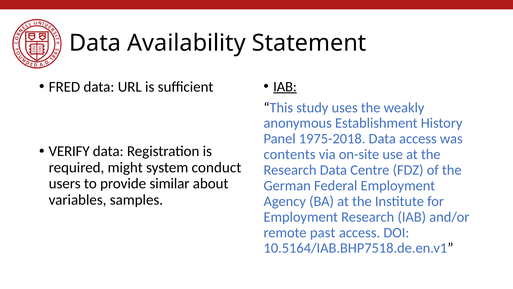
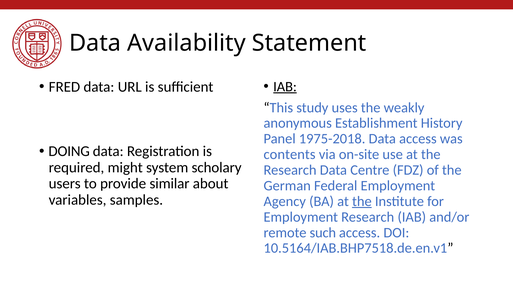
VERIFY: VERIFY -> DOING
conduct: conduct -> scholary
the at (362, 201) underline: none -> present
past: past -> such
